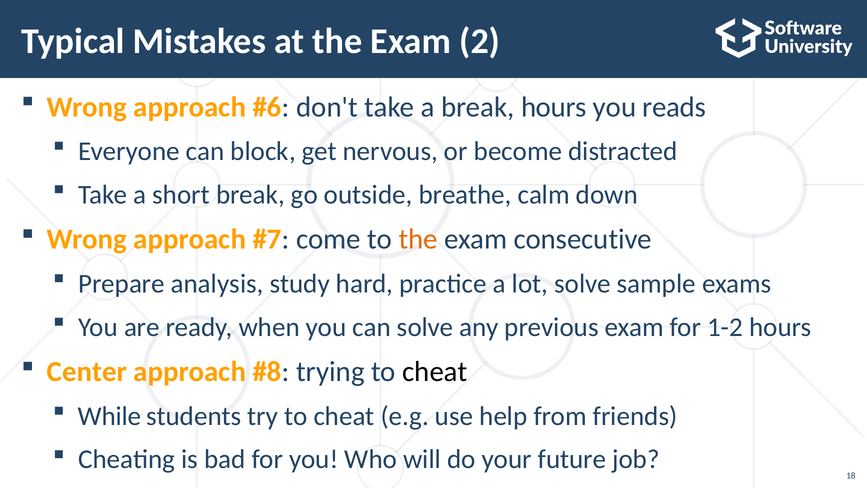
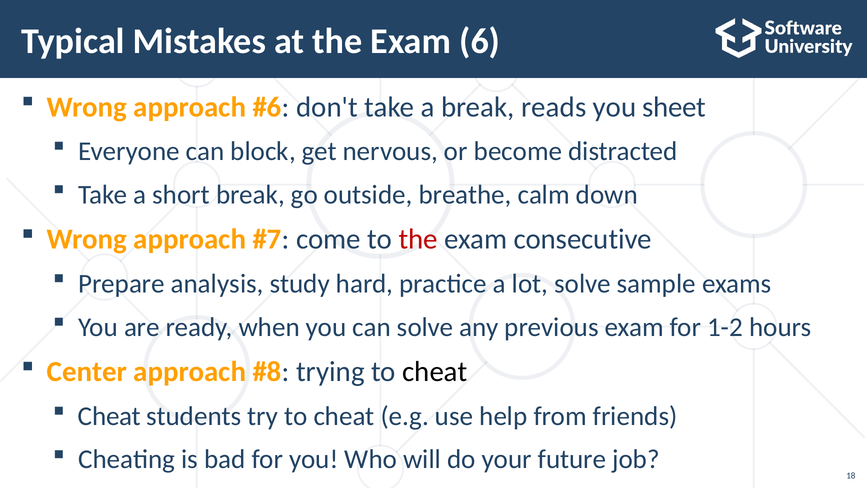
2: 2 -> 6
break hours: hours -> reads
reads: reads -> sheet
the at (418, 239) colour: orange -> red
While at (109, 416): While -> Cheat
